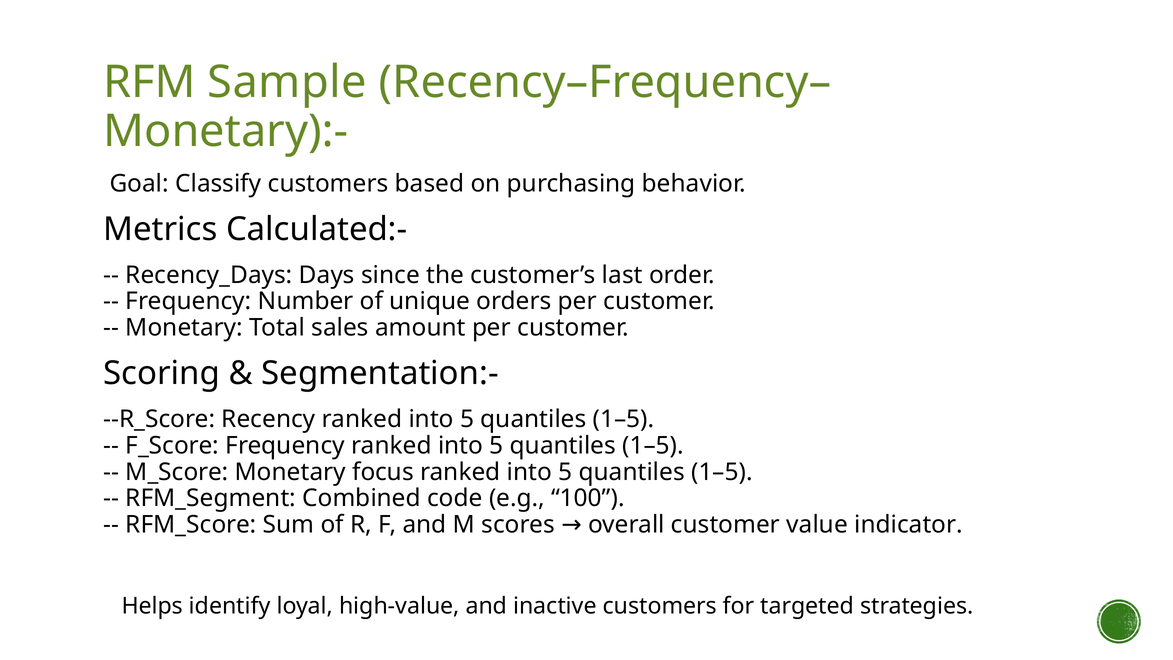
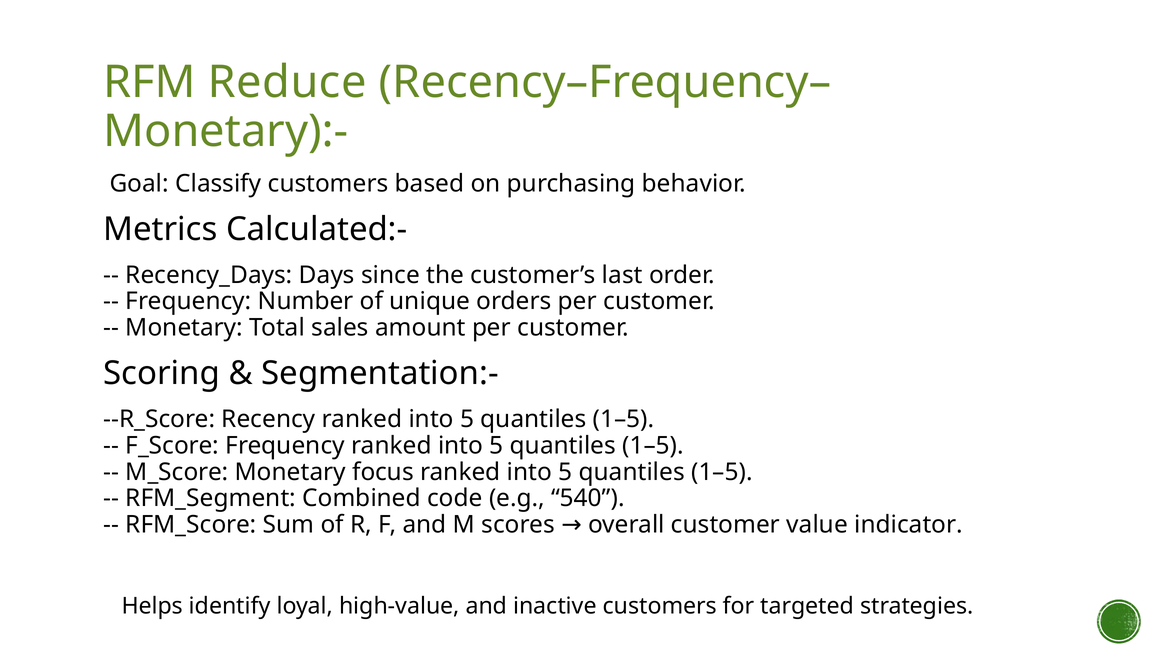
Sample: Sample -> Reduce
100: 100 -> 540
